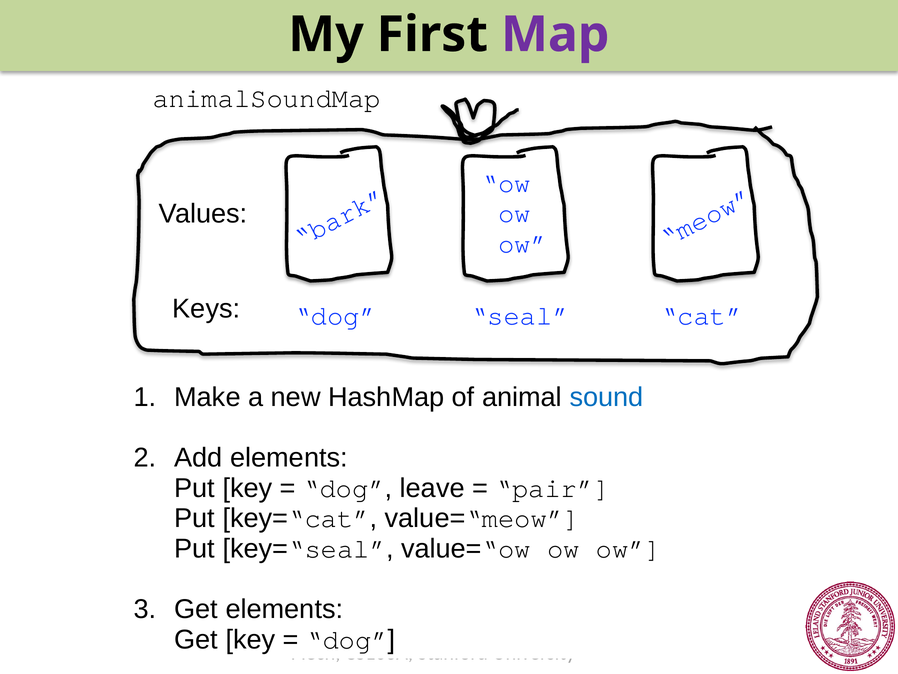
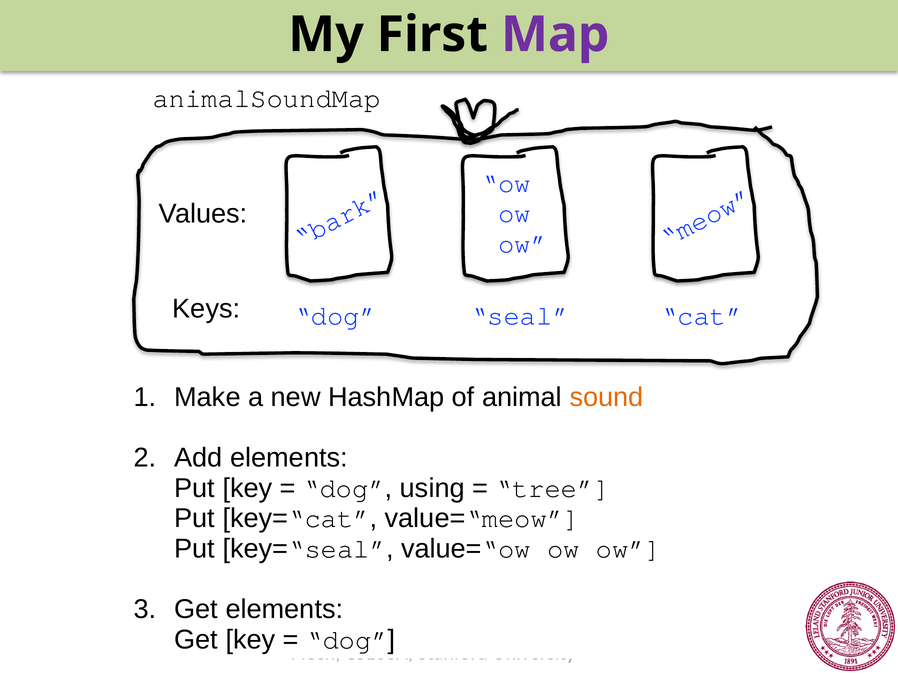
sound colour: blue -> orange
leave: leave -> using
pair: pair -> tree
